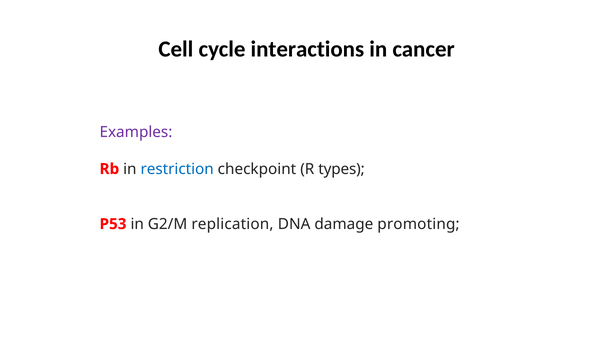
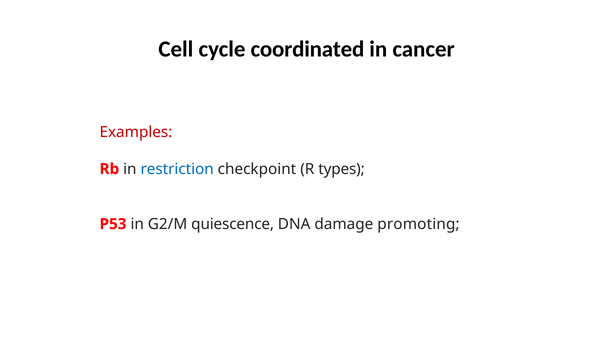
interactions: interactions -> coordinated
Examples colour: purple -> red
replication: replication -> quiescence
